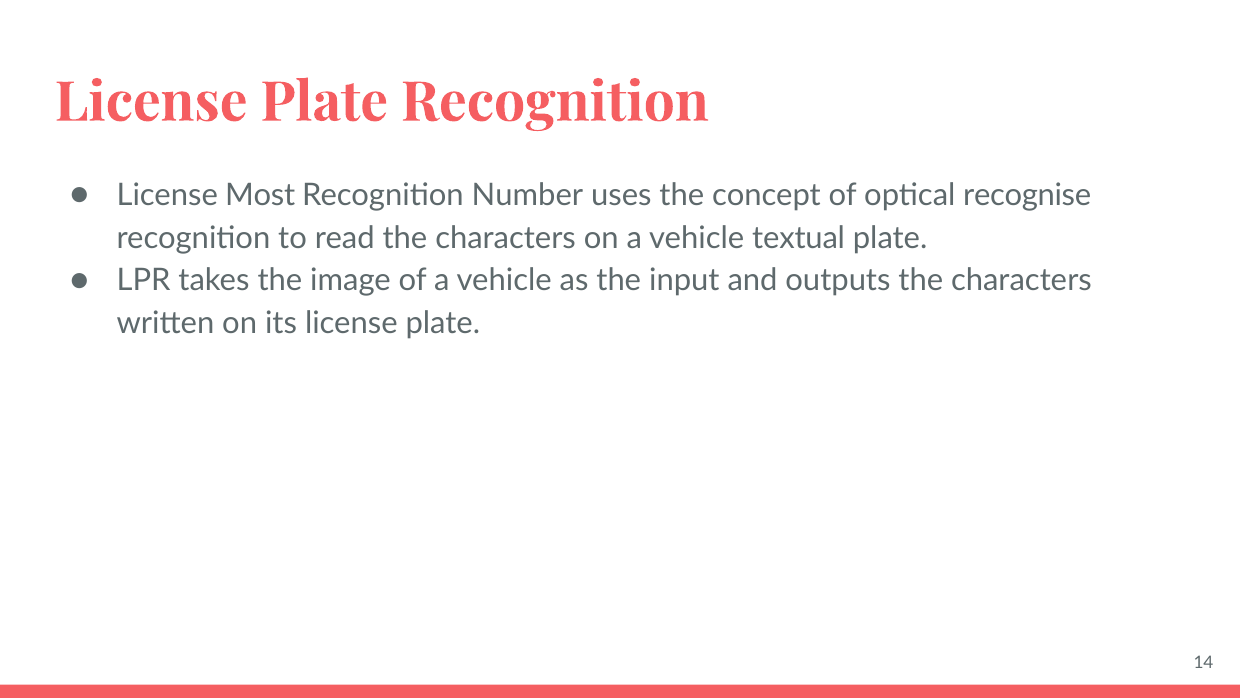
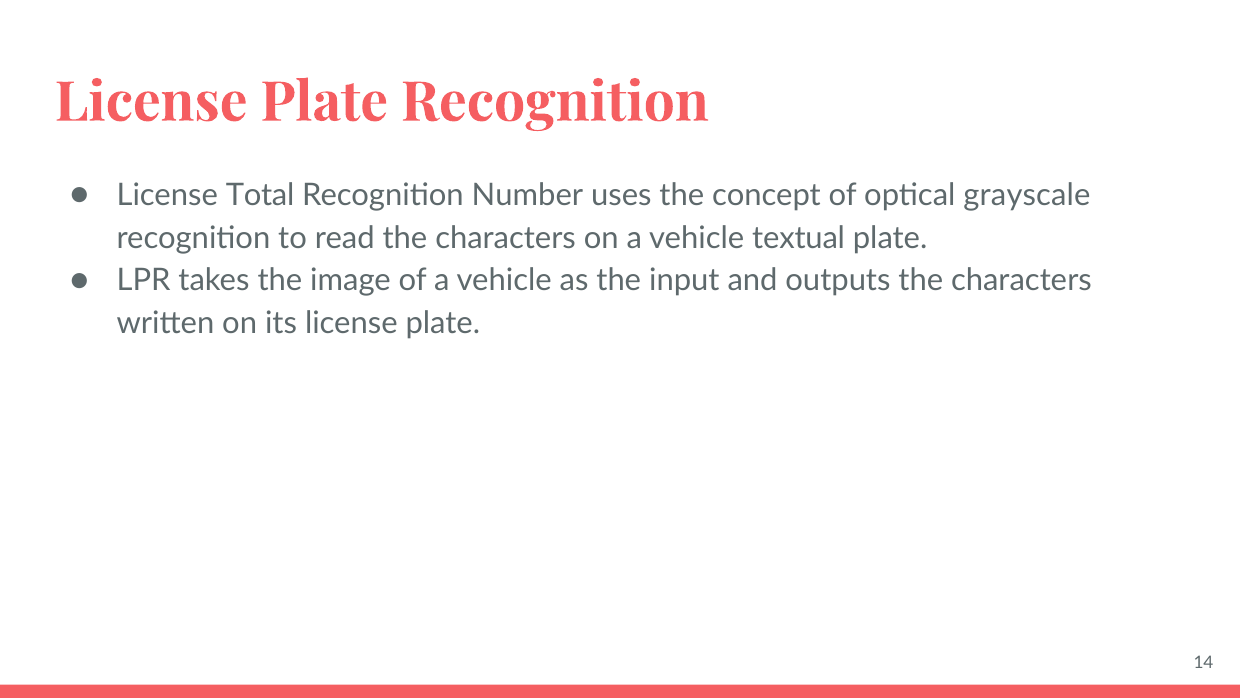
Most: Most -> Total
recognise: recognise -> grayscale
